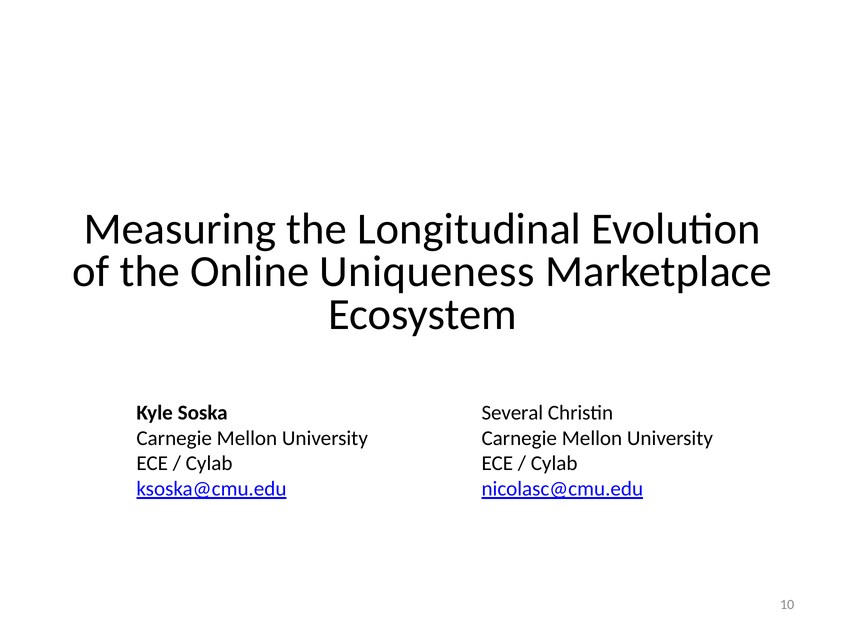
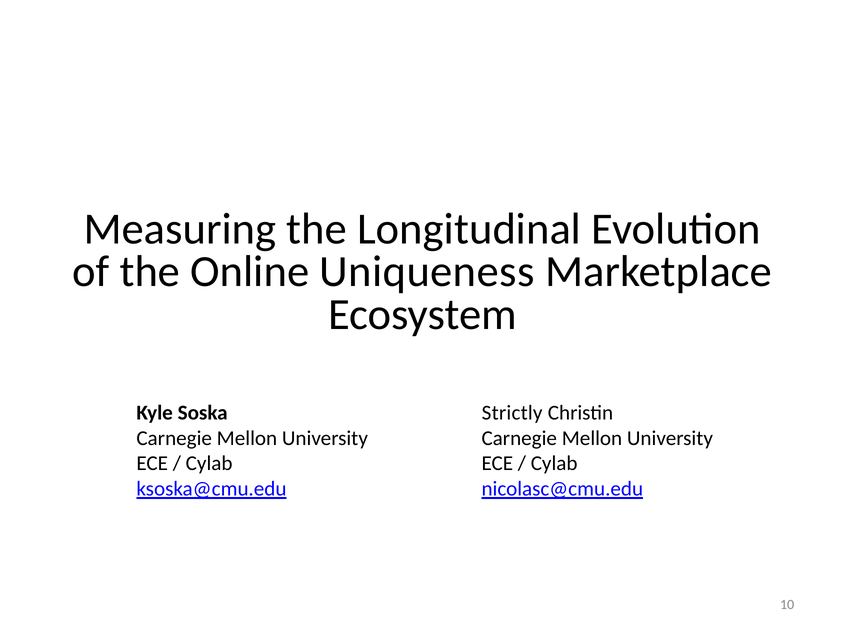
Several: Several -> Strictly
